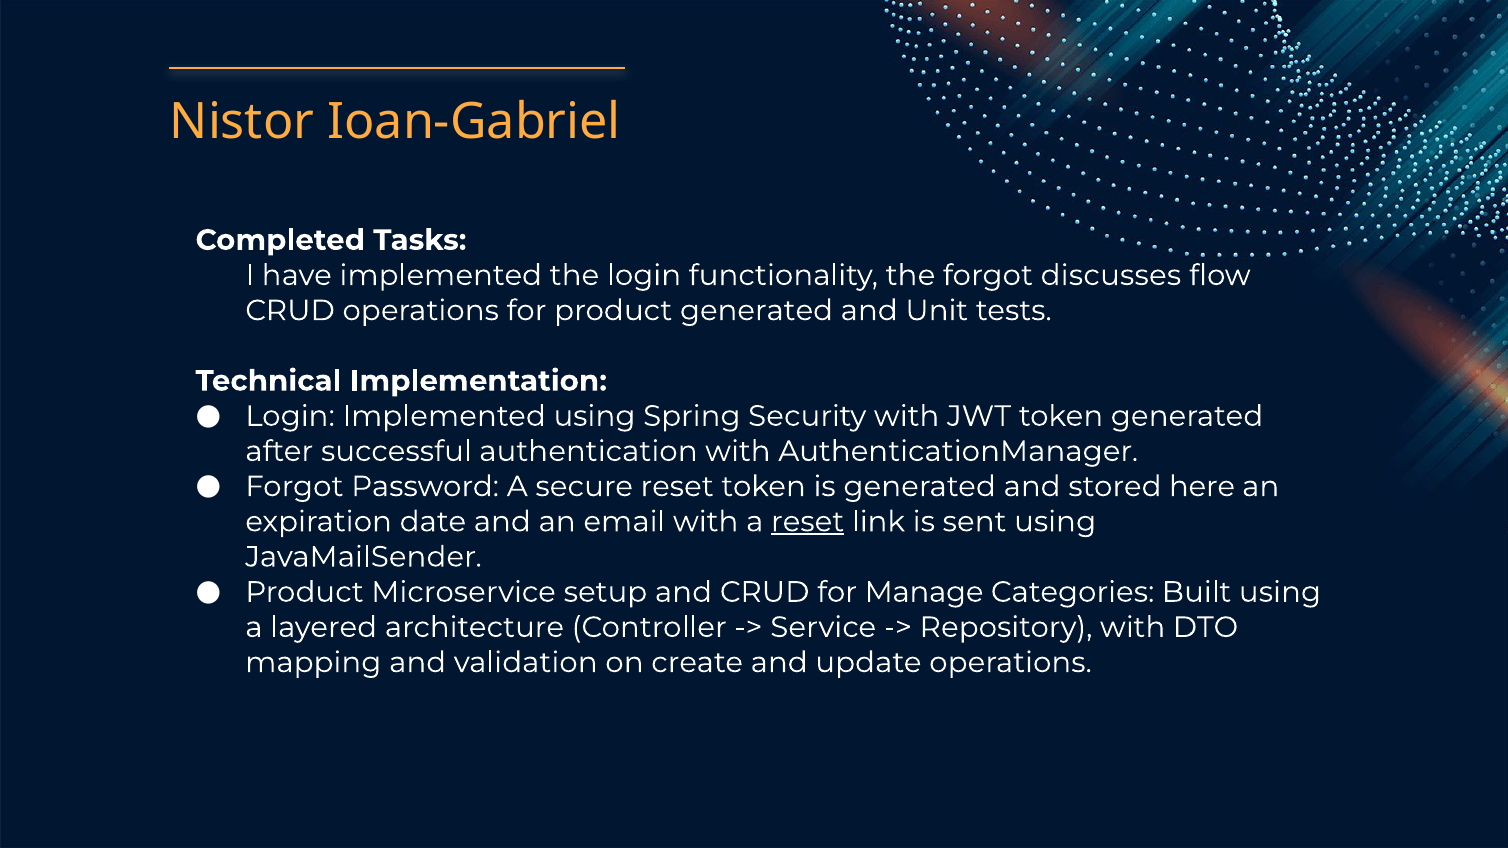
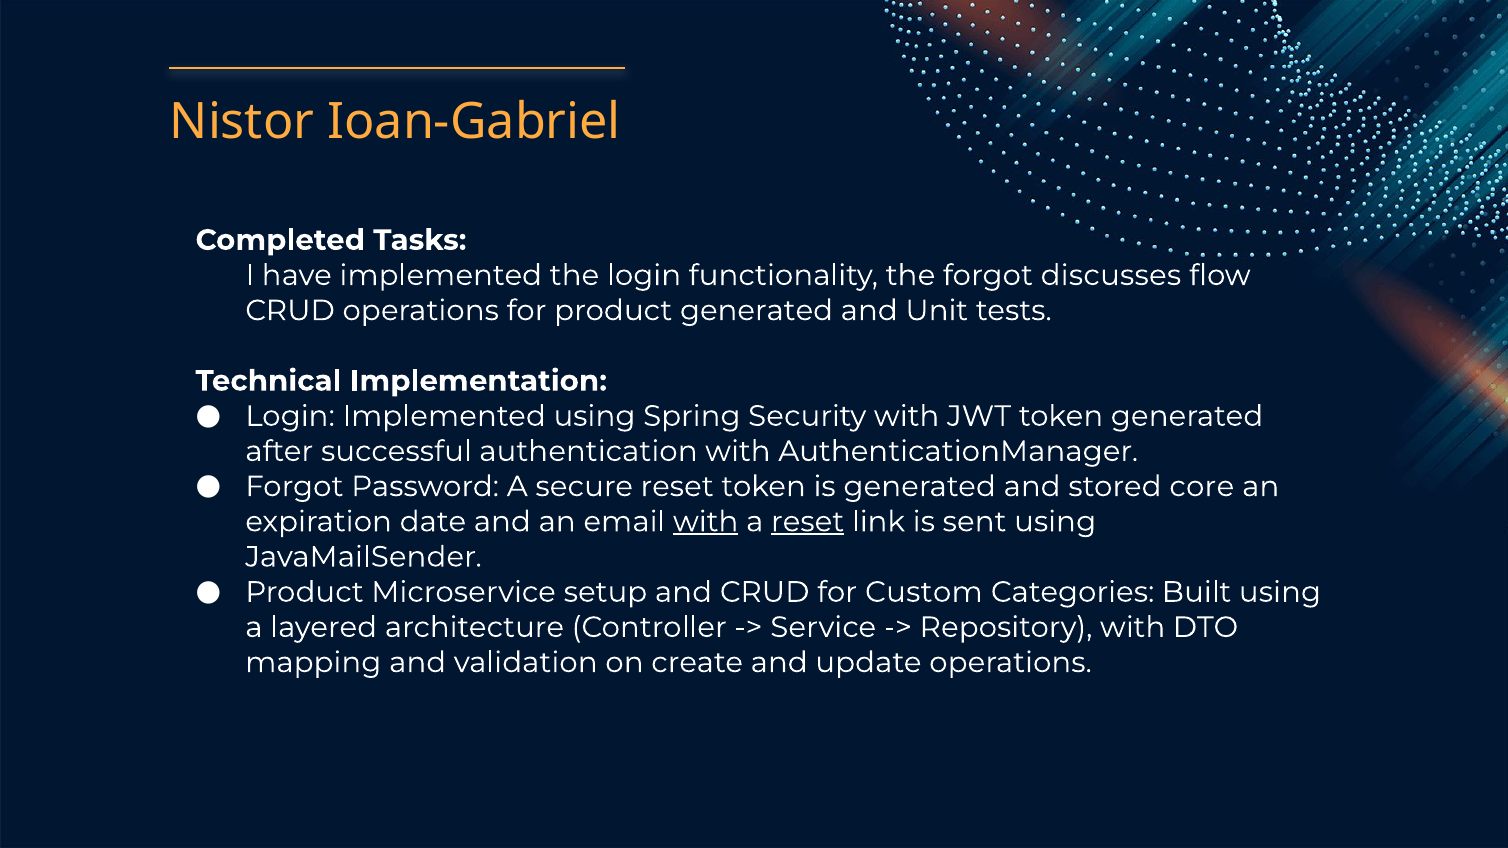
here: here -> core
with at (706, 522) underline: none -> present
Manage: Manage -> Custom
